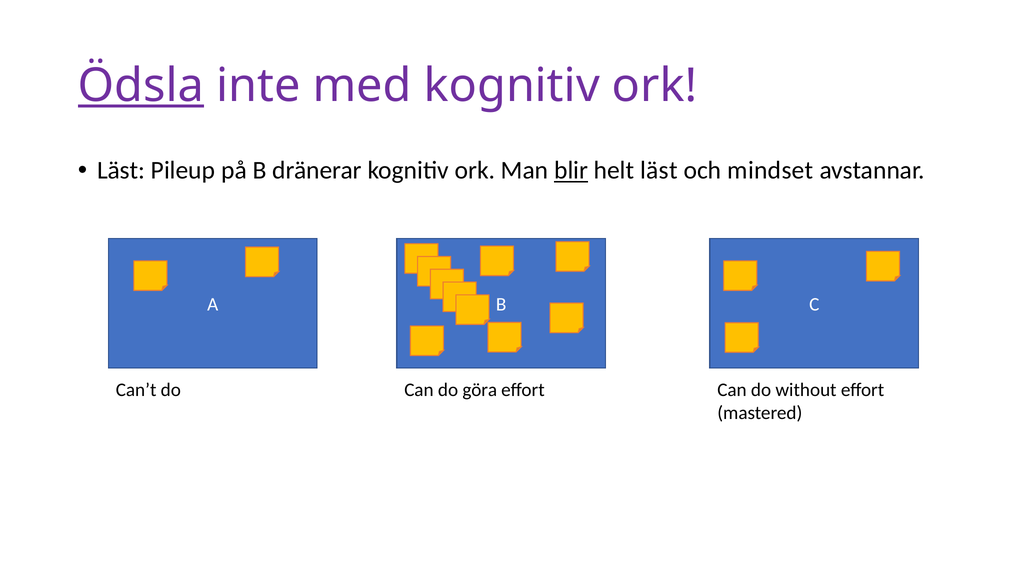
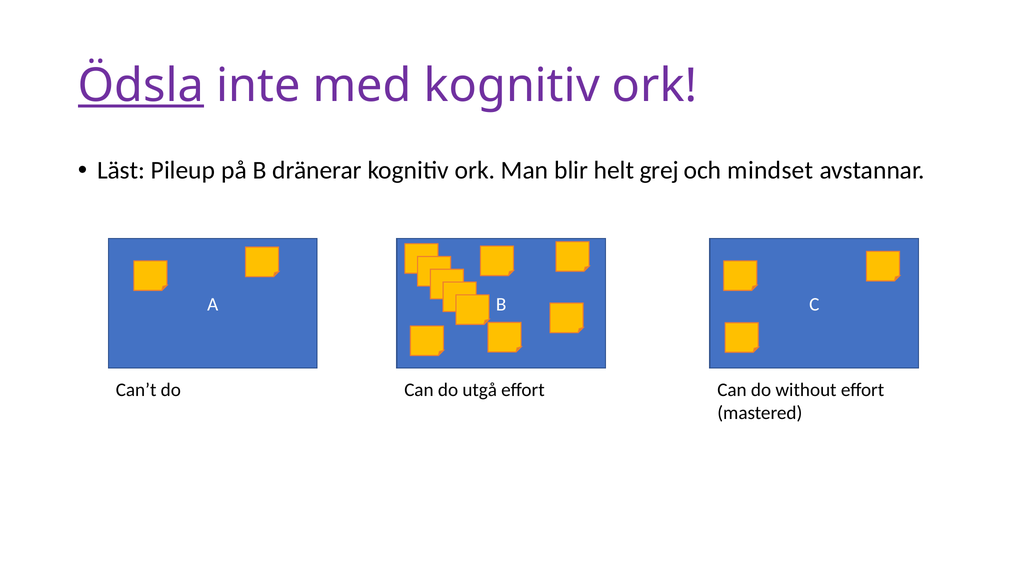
blir underline: present -> none
helt läst: läst -> grej
göra: göra -> utgå
